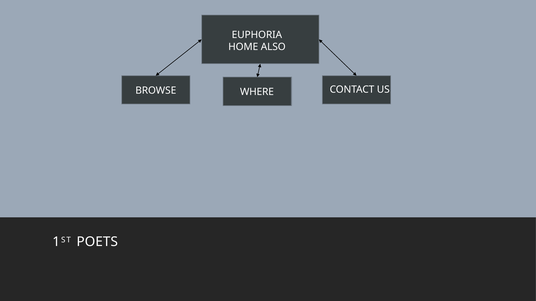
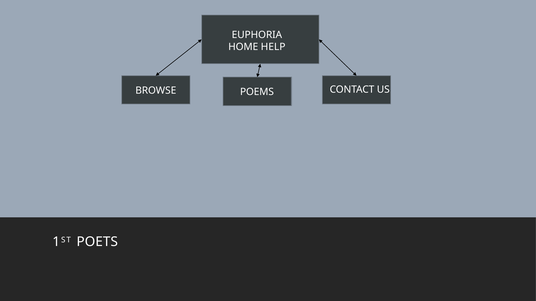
ALSO: ALSO -> HELP
WHERE: WHERE -> POEMS
